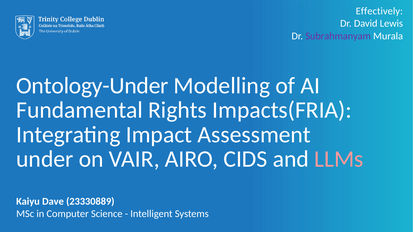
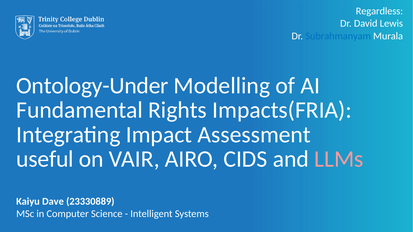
Effectively: Effectively -> Regardless
Subrahmanyam colour: purple -> blue
under: under -> useful
